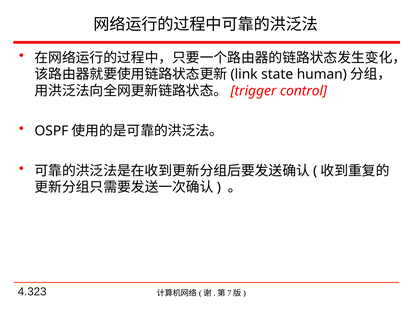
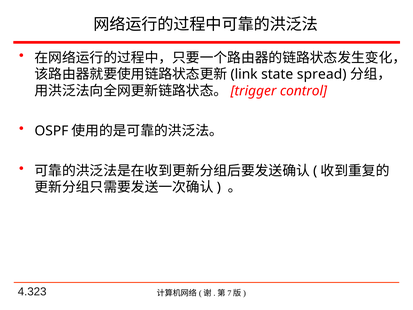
human: human -> spread
